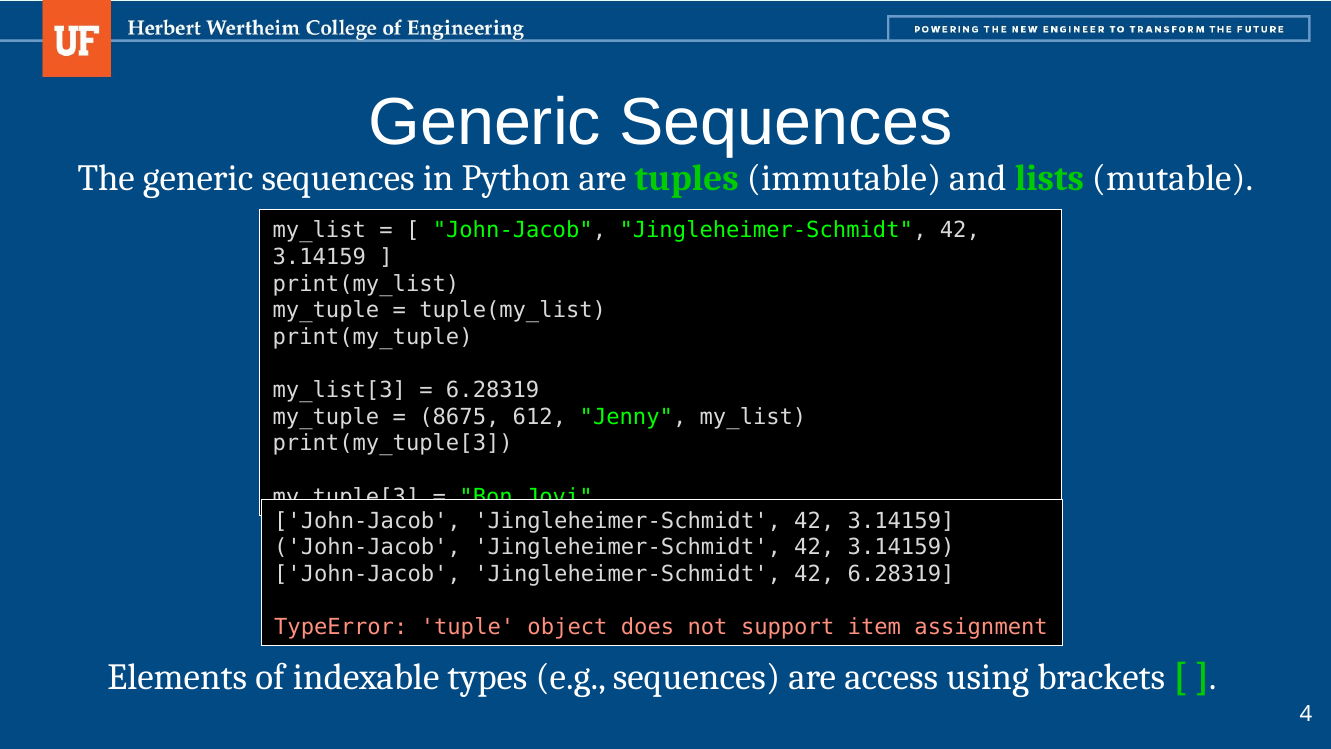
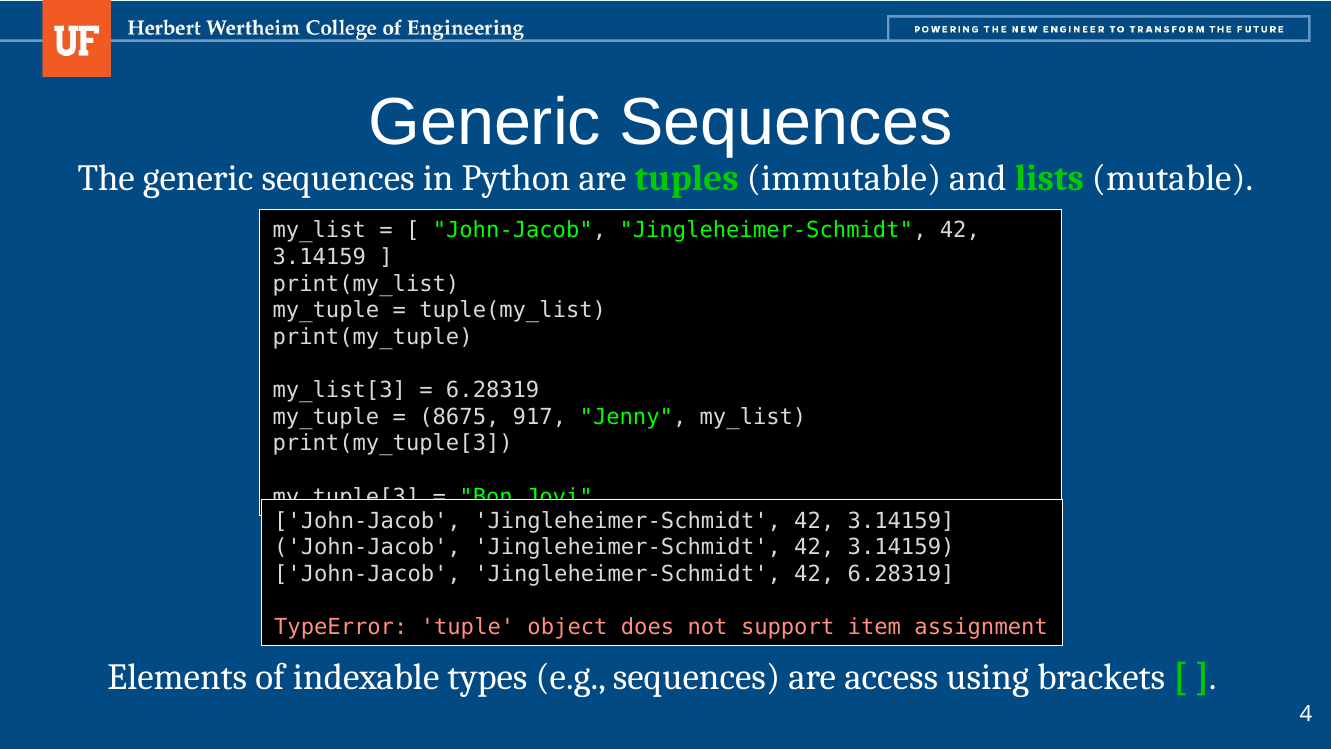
612: 612 -> 917
